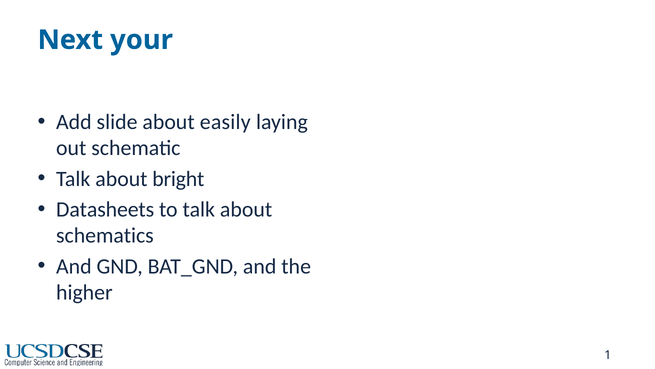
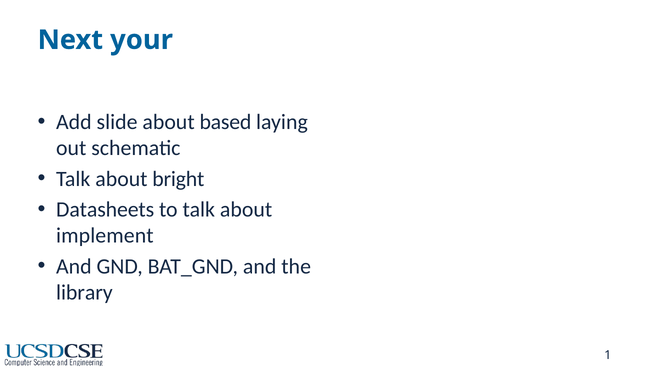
easily: easily -> based
schematics: schematics -> implement
higher: higher -> library
